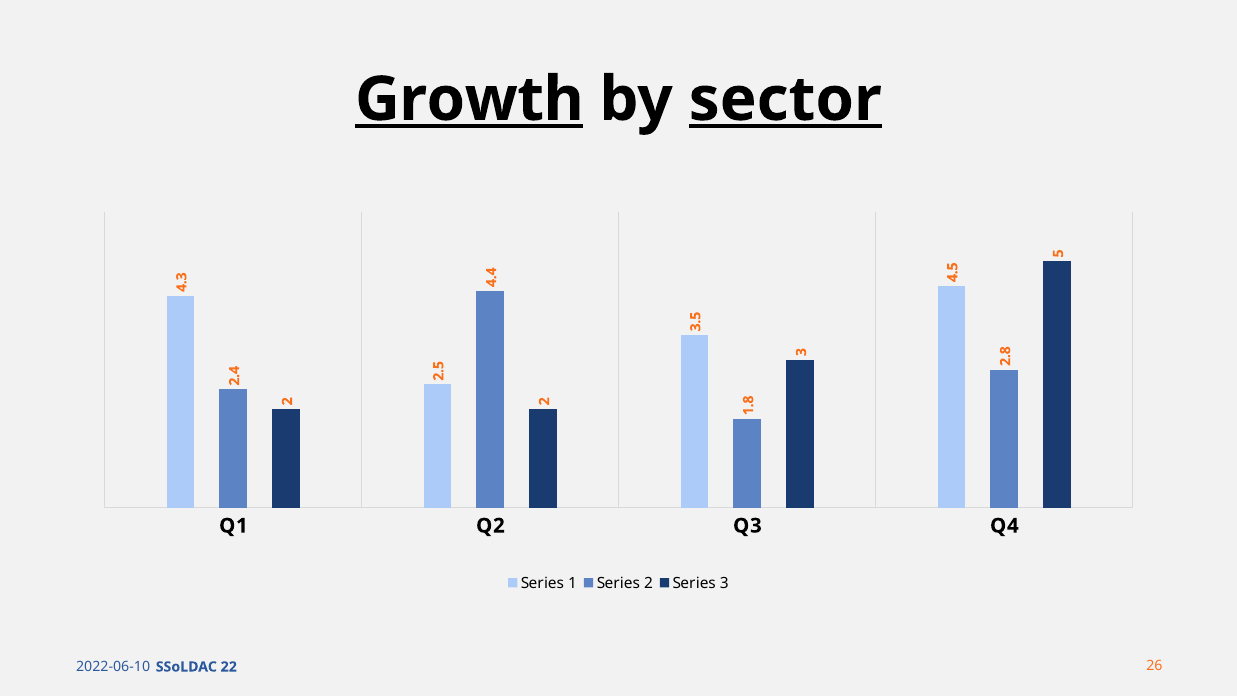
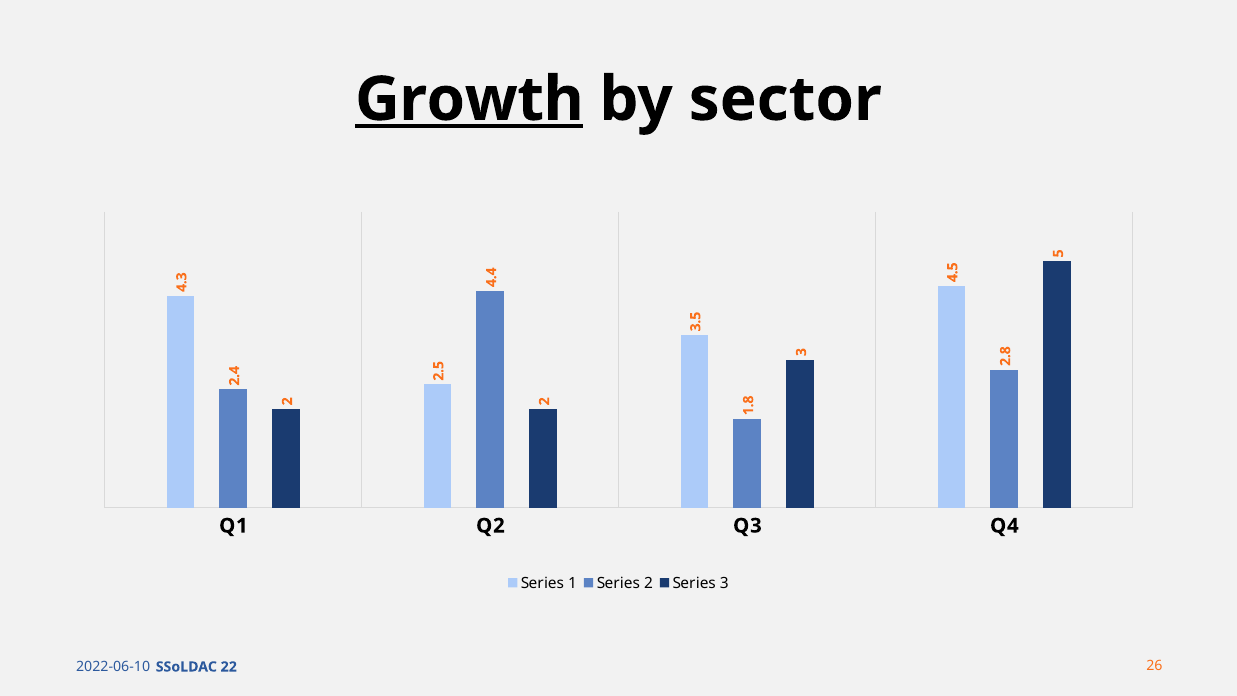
sector underline: present -> none
